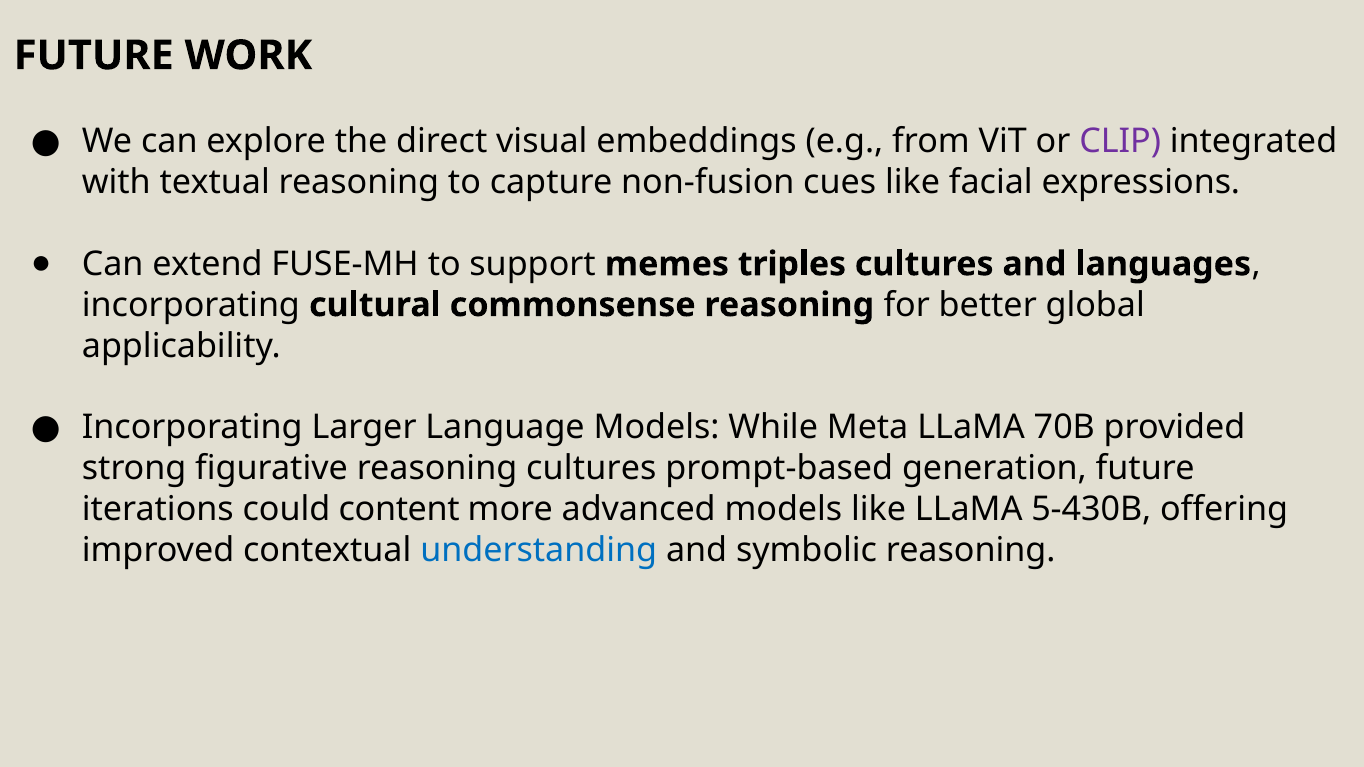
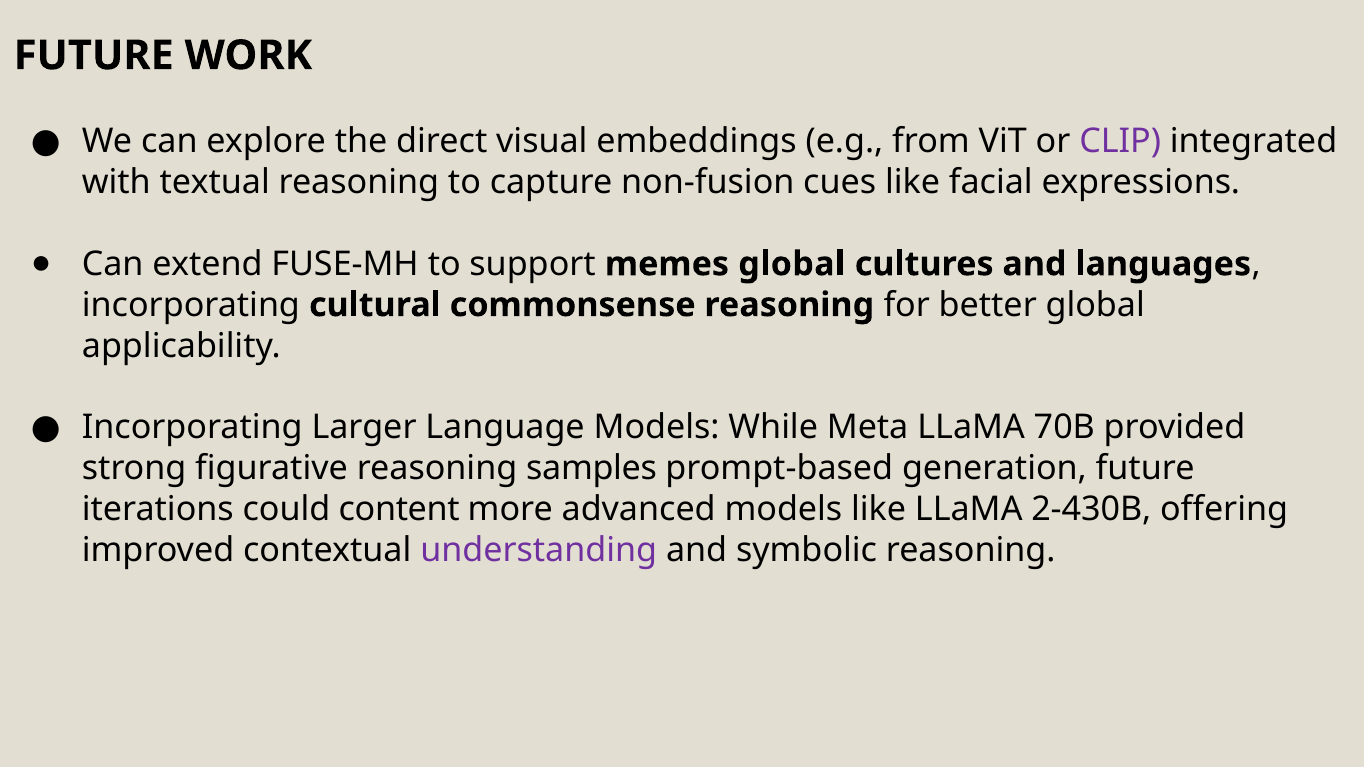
memes triples: triples -> global
reasoning cultures: cultures -> samples
5-430B: 5-430B -> 2-430B
understanding colour: blue -> purple
